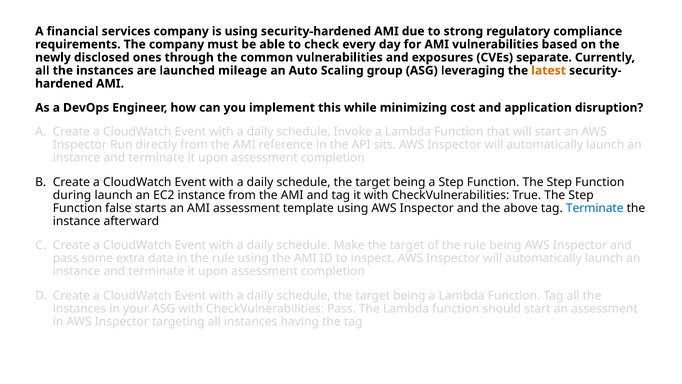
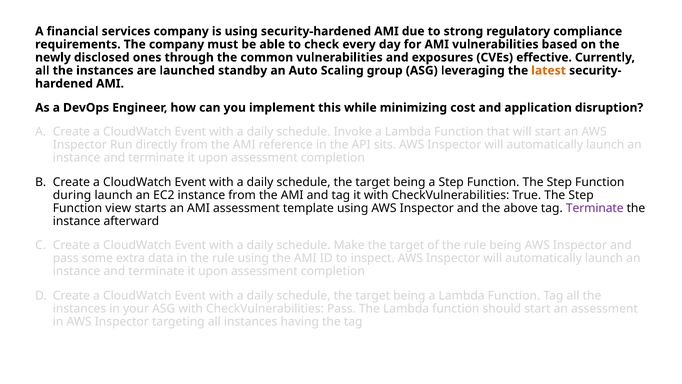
separate: separate -> effective
mileage: mileage -> standby
false: false -> view
Terminate at (595, 208) colour: blue -> purple
